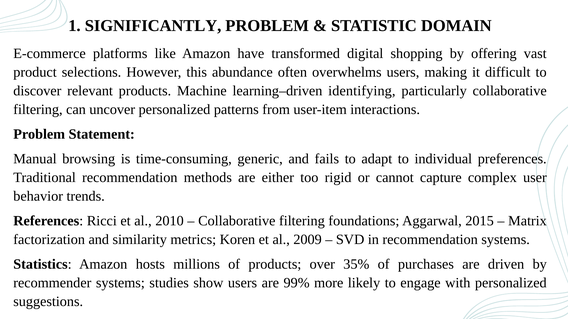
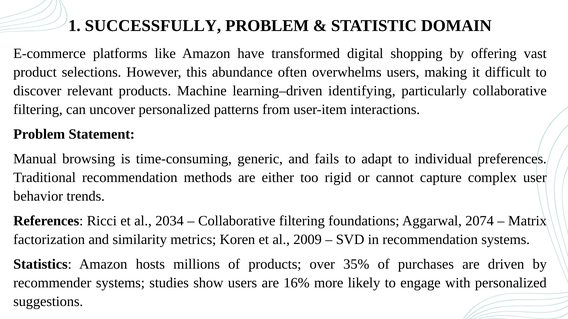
SIGNIFICANTLY: SIGNIFICANTLY -> SUCCESSFULLY
2010: 2010 -> 2034
2015: 2015 -> 2074
99%: 99% -> 16%
